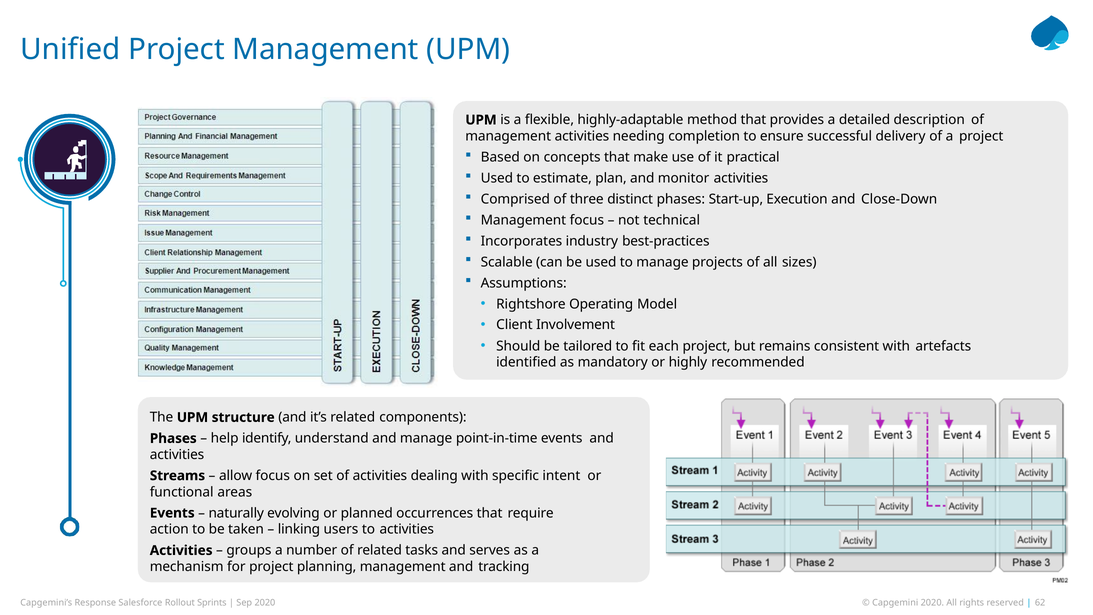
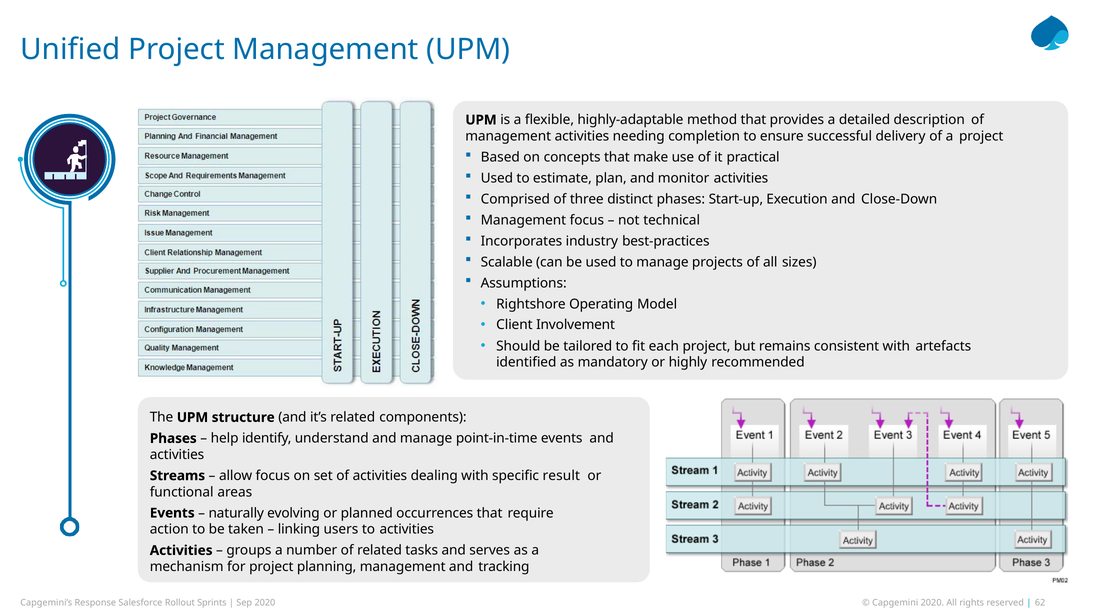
intent: intent -> result
